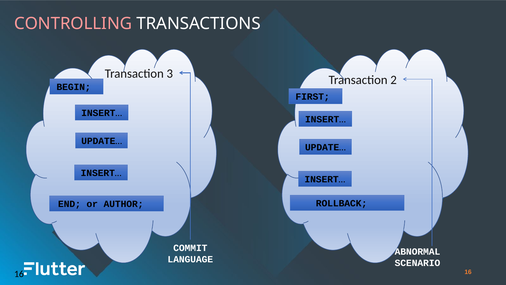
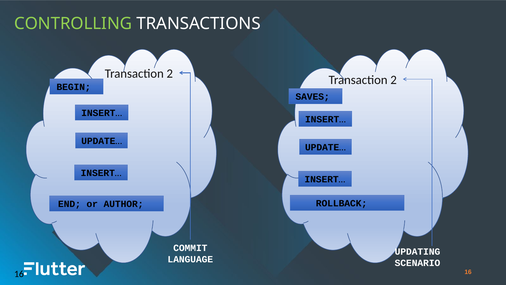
CONTROLLING colour: pink -> light green
3 at (170, 74): 3 -> 2
FIRST: FIRST -> SAVES
ABNORMAL: ABNORMAL -> UPDATING
